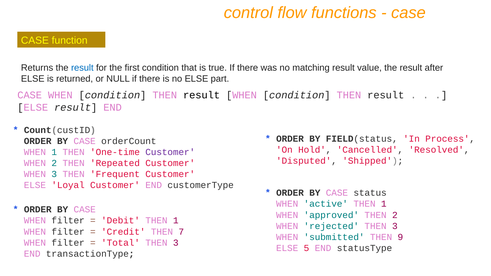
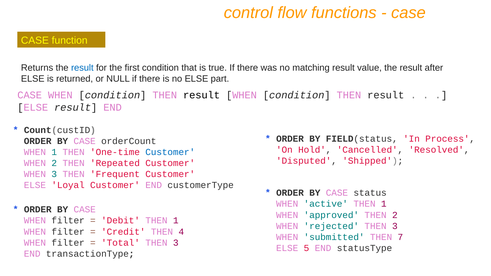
Customer at (170, 152) colour: purple -> blue
7: 7 -> 4
9: 9 -> 7
